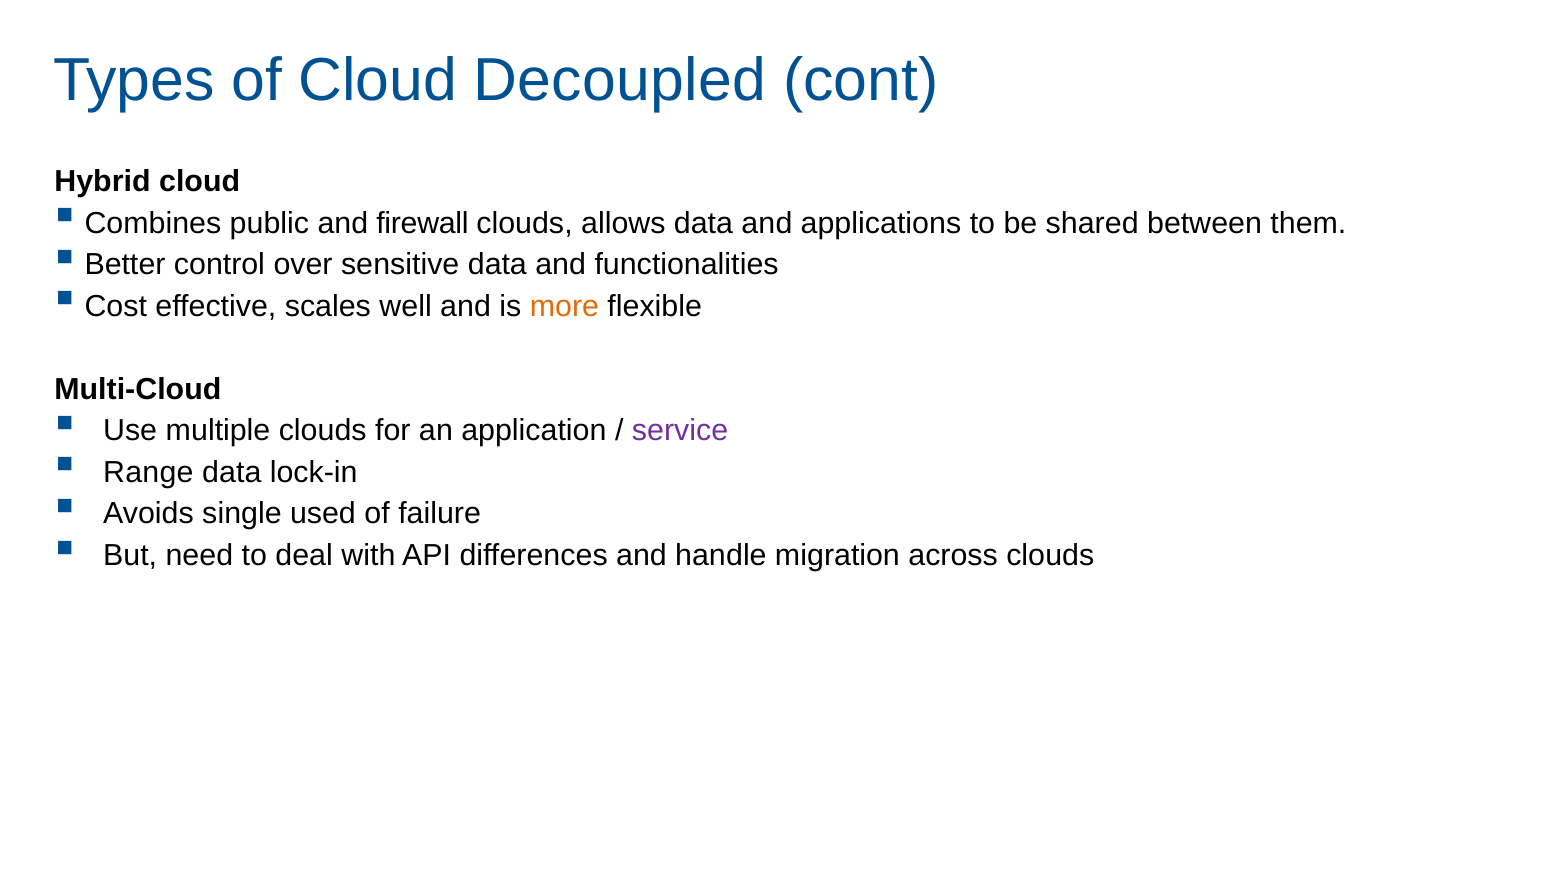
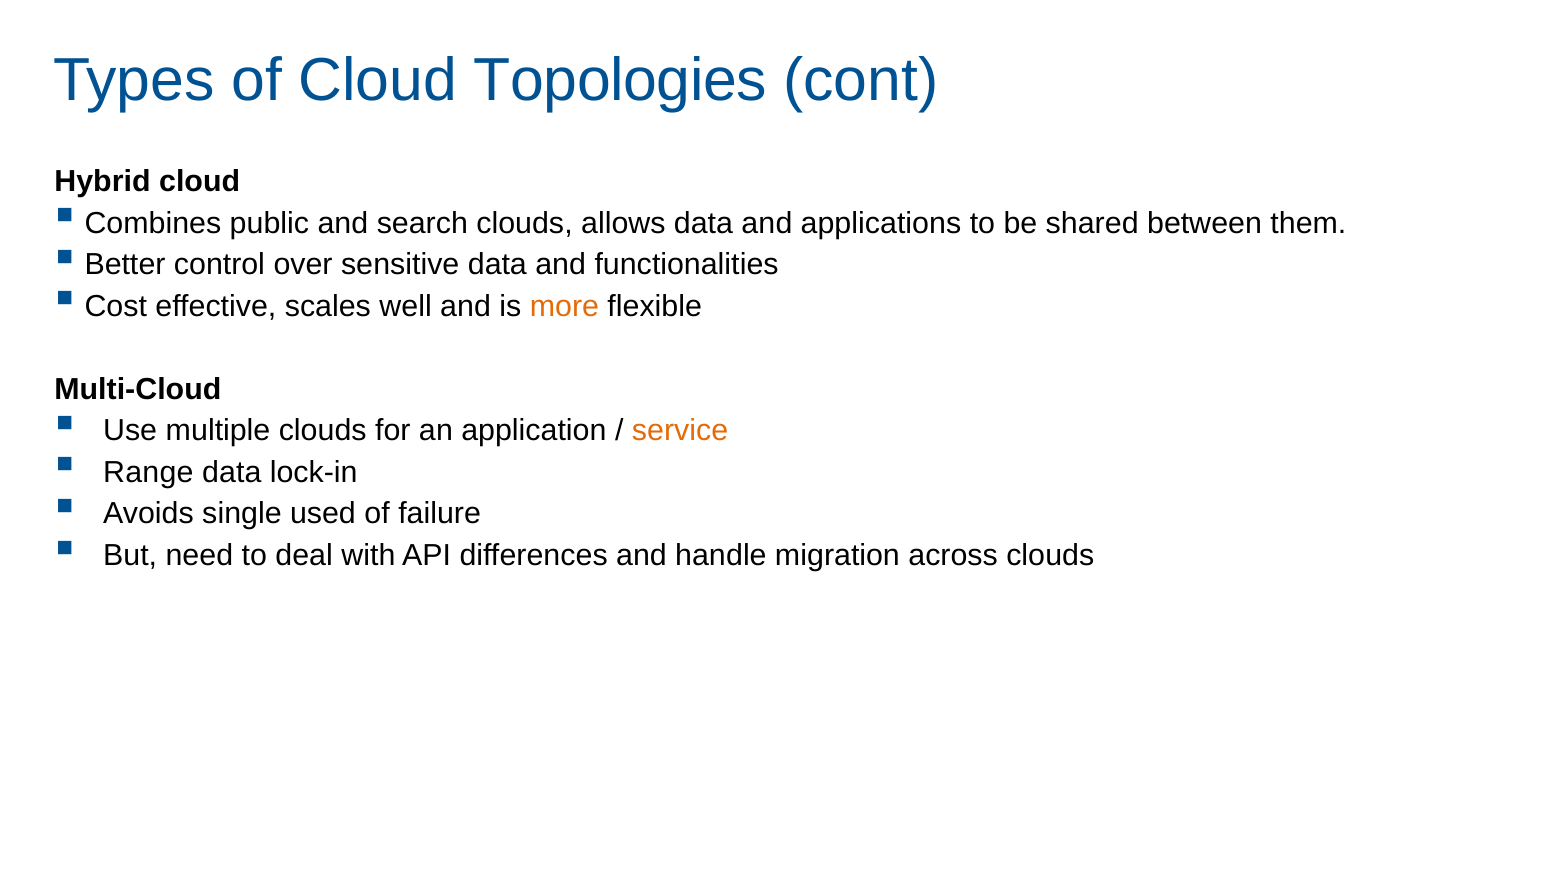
Decoupled: Decoupled -> Topologies
firewall: firewall -> search
service colour: purple -> orange
